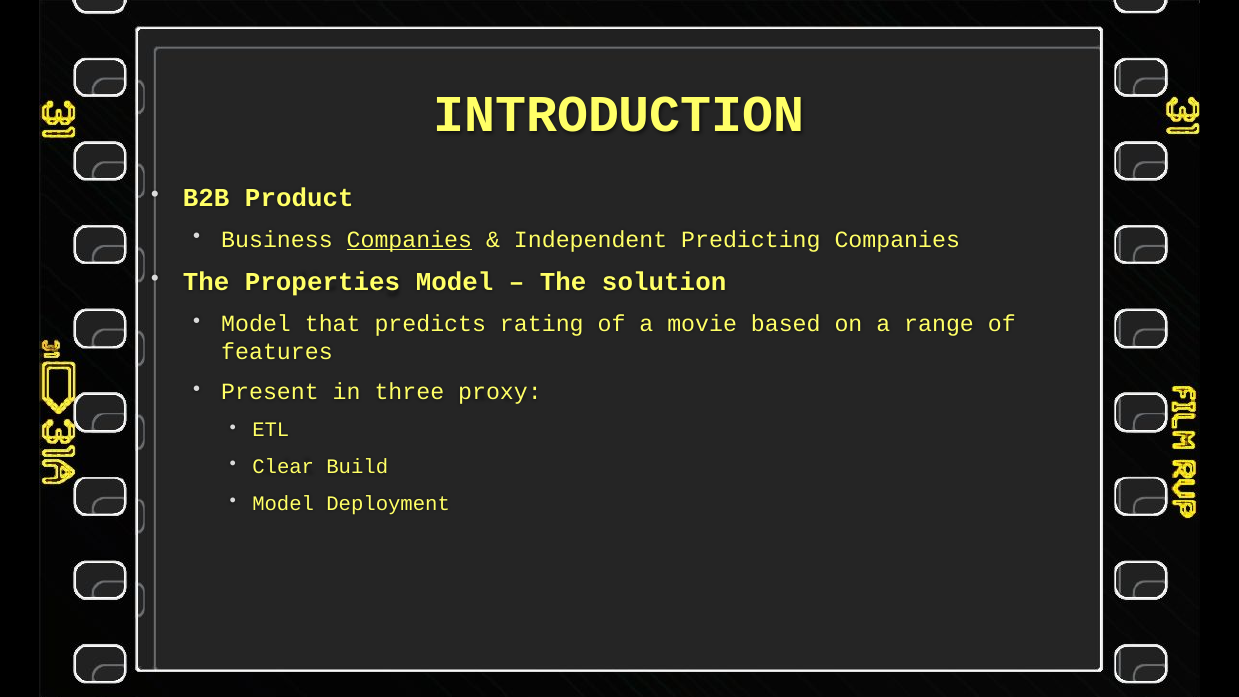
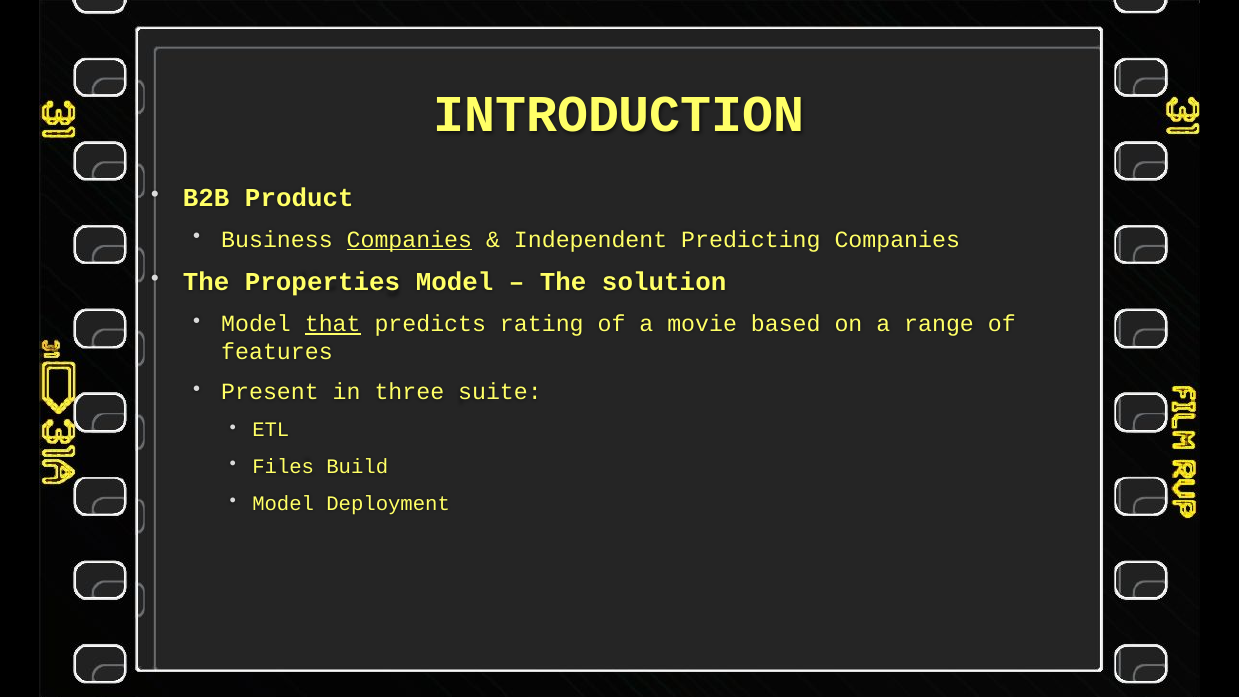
that underline: none -> present
proxy: proxy -> suite
Clear: Clear -> Files
